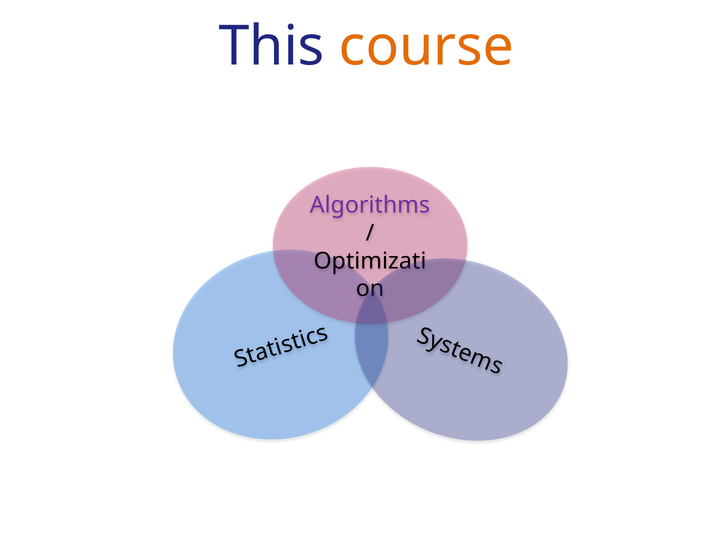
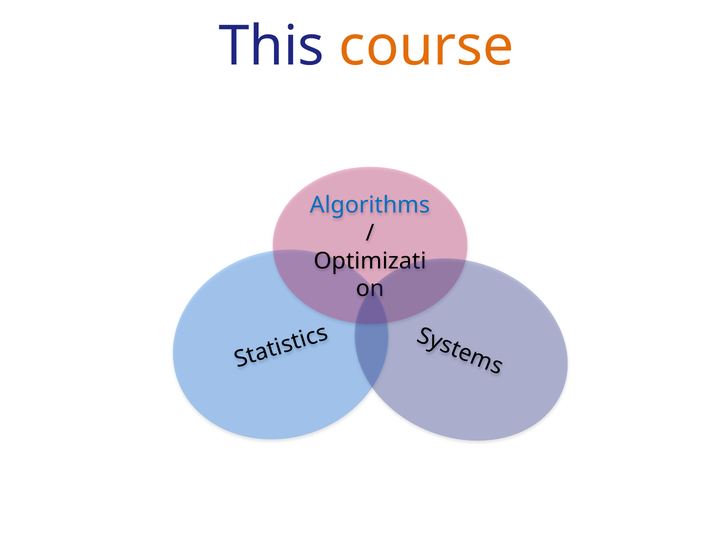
Algorithms colour: purple -> blue
